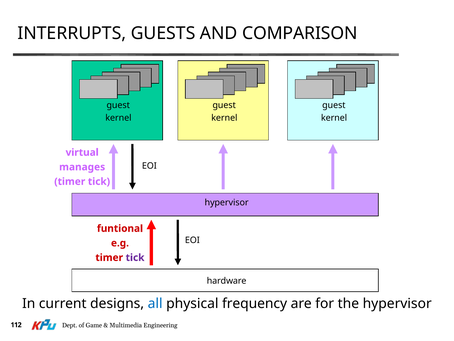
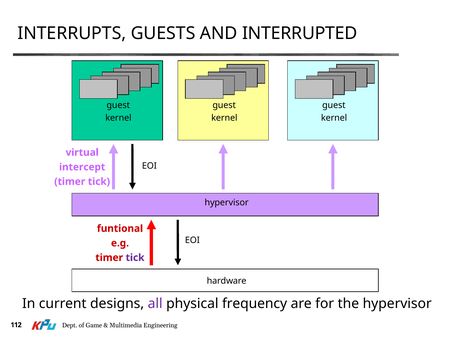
COMPARISON: COMPARISON -> INTERRUPTED
manages: manages -> intercept
all colour: blue -> purple
